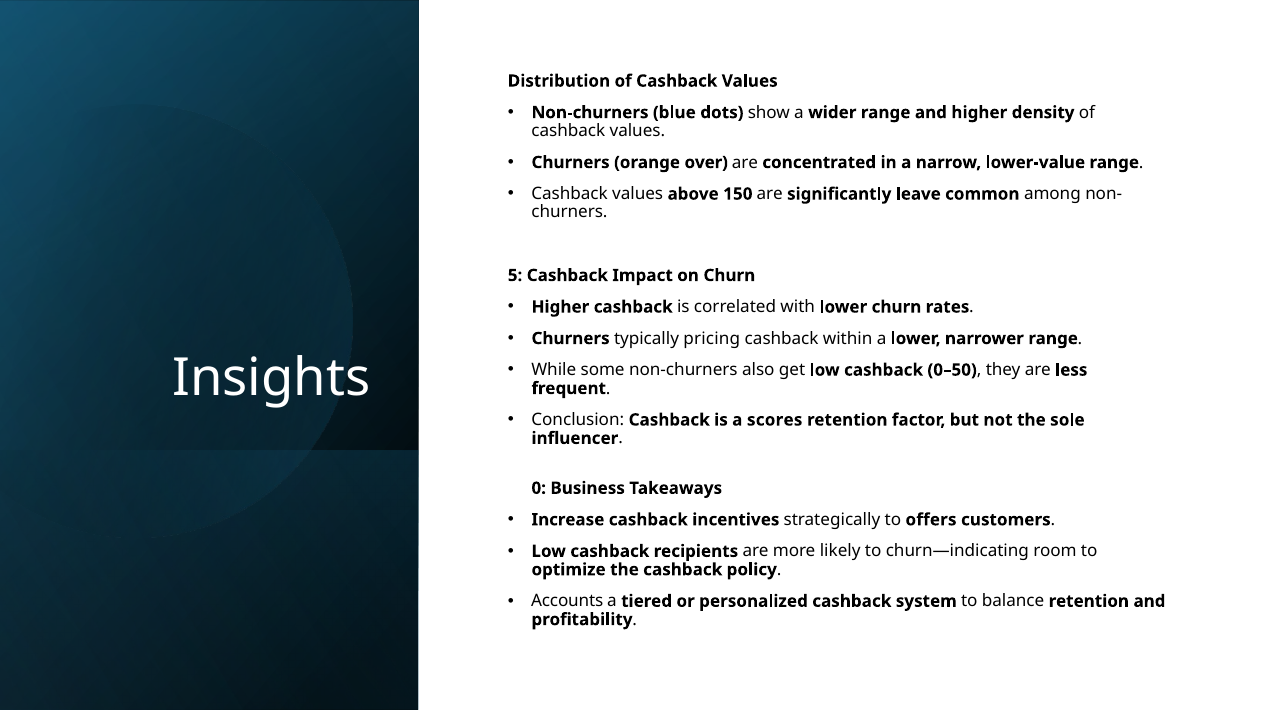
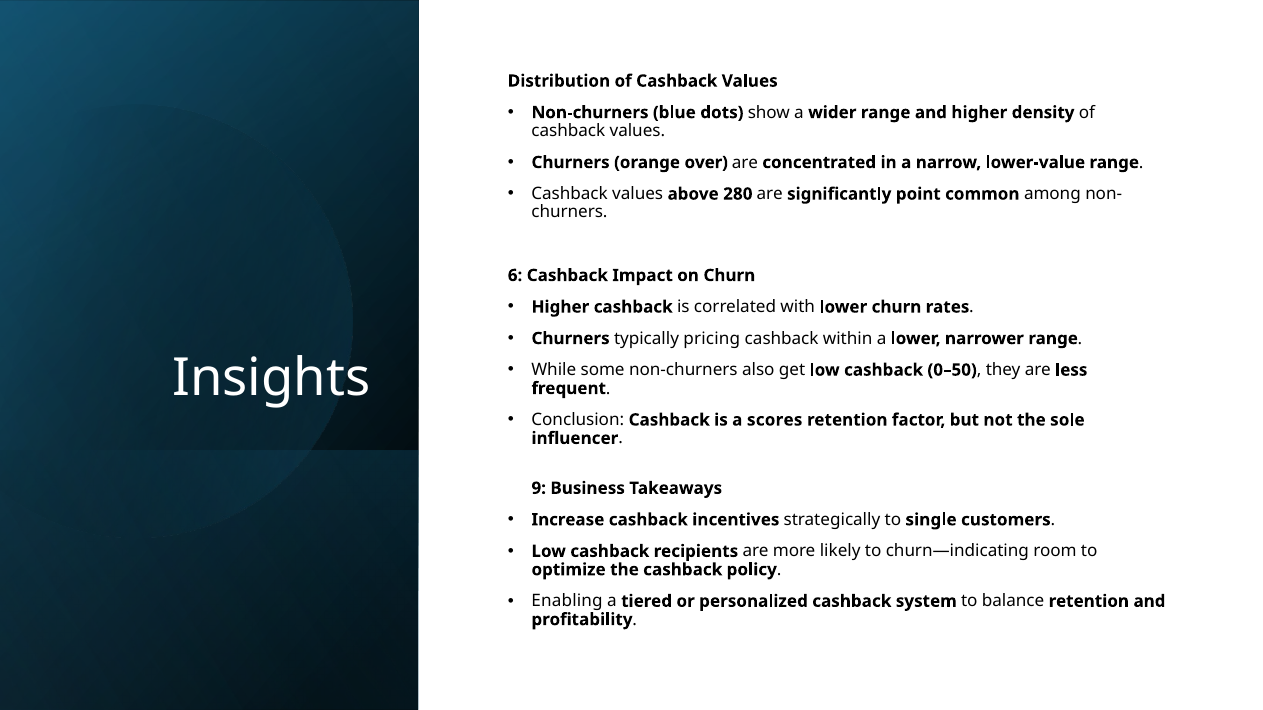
150: 150 -> 280
leave: leave -> point
5: 5 -> 6
0: 0 -> 9
offers: offers -> single
Accounts: Accounts -> Enabling
